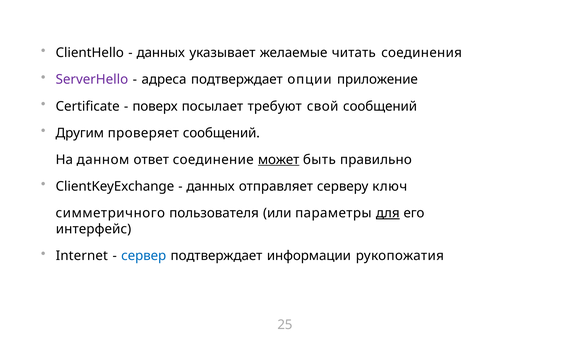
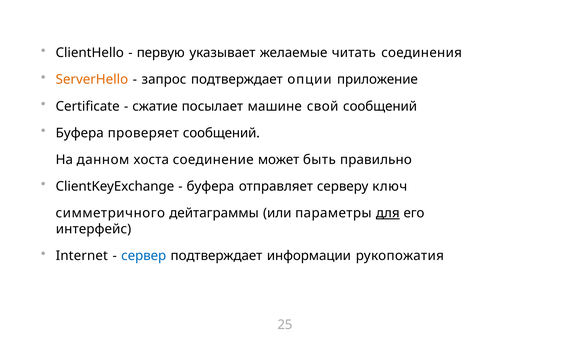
данных at (161, 53): данных -> первую
ServerHello colour: purple -> orange
адреса: адреса -> запрос
поверх: поверх -> сжатие
требуют: требуют -> машине
Другим at (80, 133): Другим -> Буфера
ответ: ответ -> хоста
может underline: present -> none
данных at (210, 187): данных -> буфера
пользователя: пользователя -> дейтаграммы
